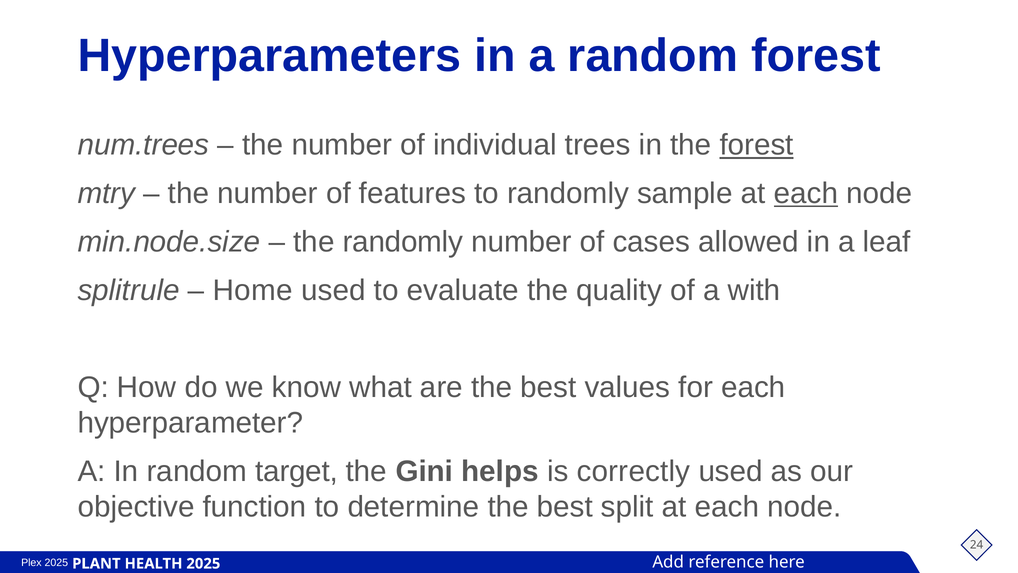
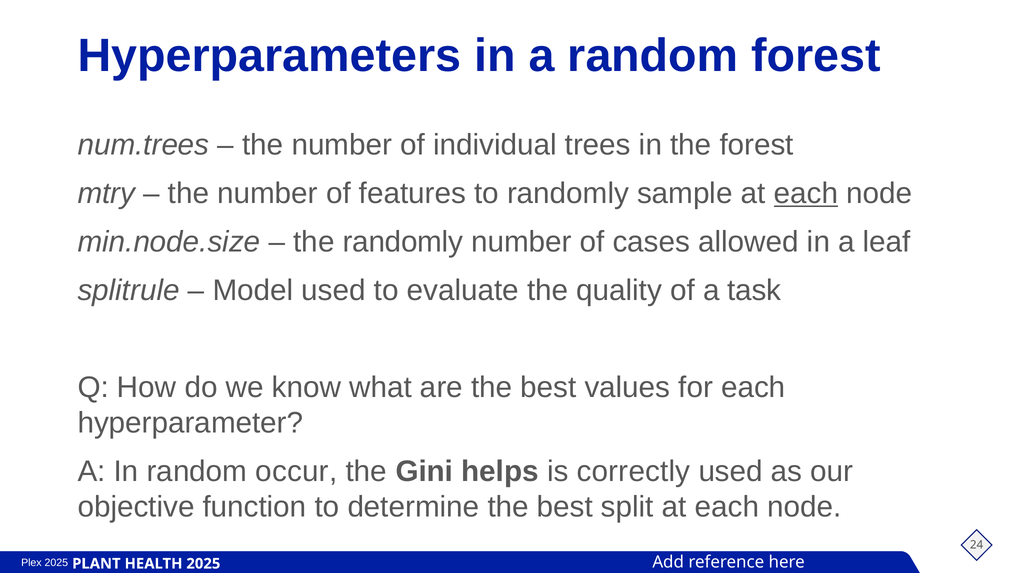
forest at (757, 145) underline: present -> none
Home: Home -> Model
with: with -> task
target: target -> occur
